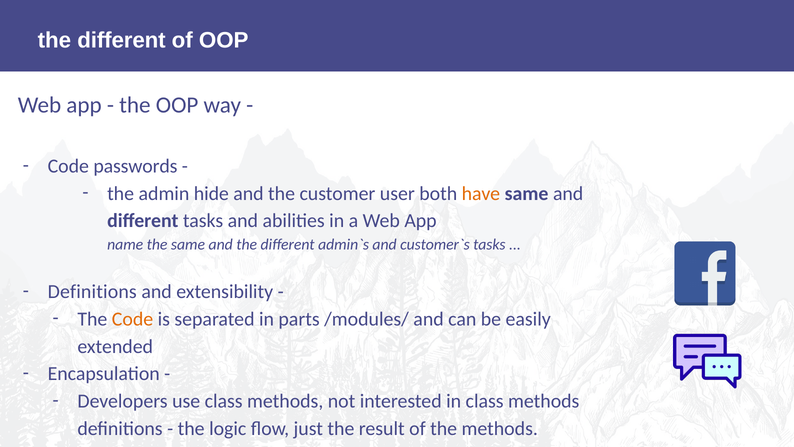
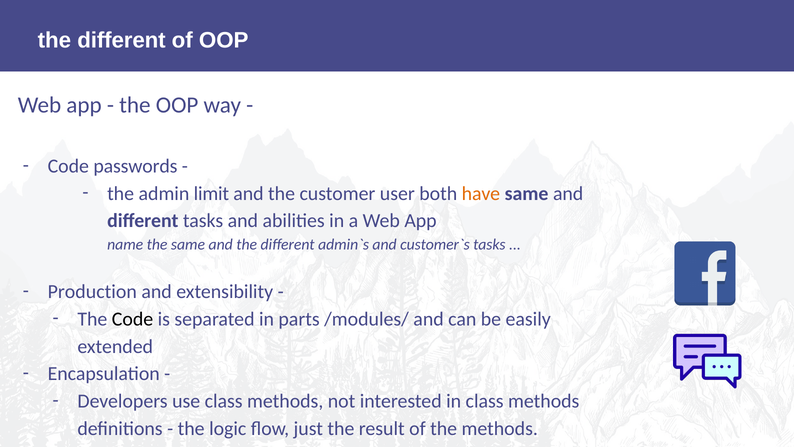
hide: hide -> limit
Definitions at (92, 291): Definitions -> Production
Code at (133, 319) colour: orange -> black
